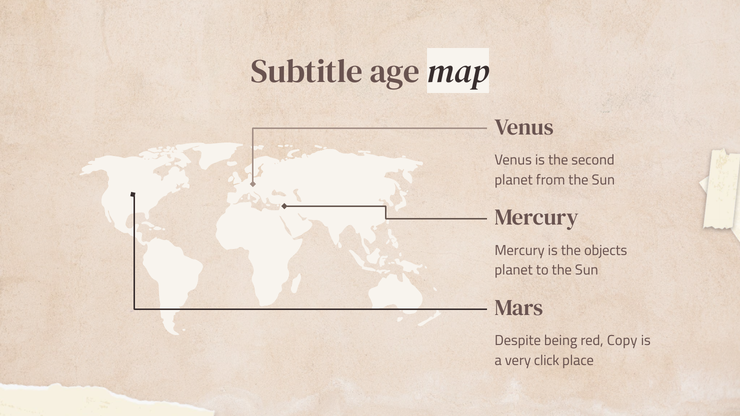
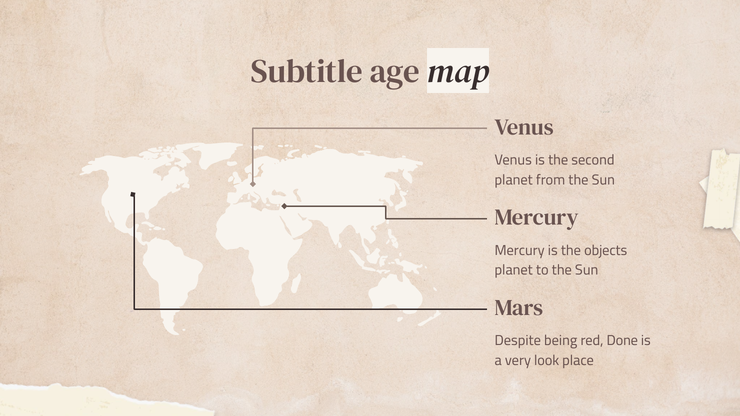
Copy: Copy -> Done
click: click -> look
